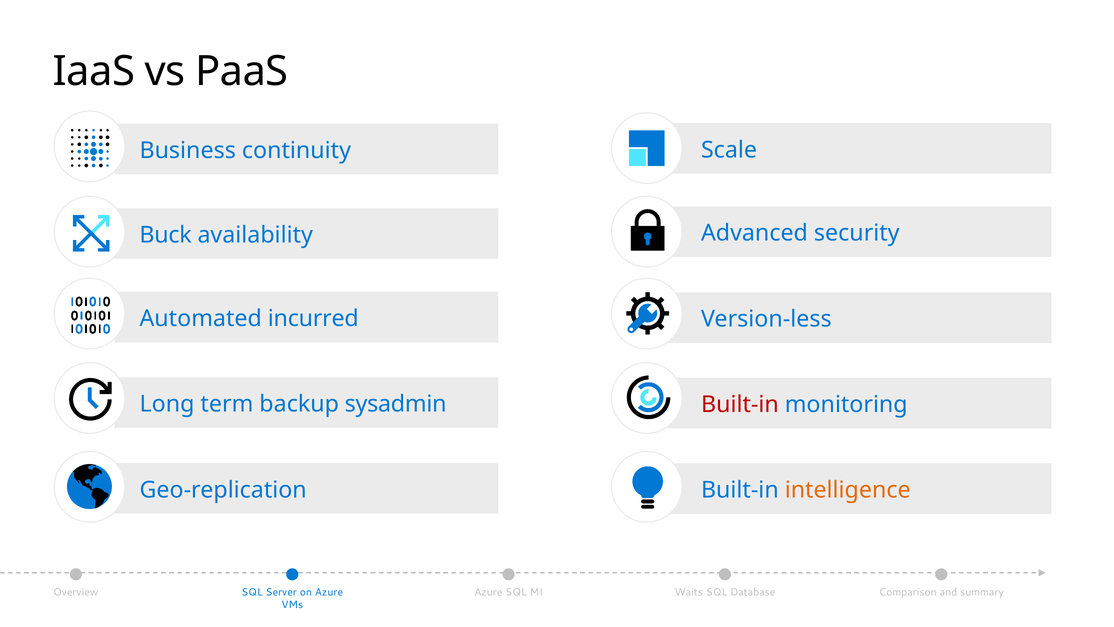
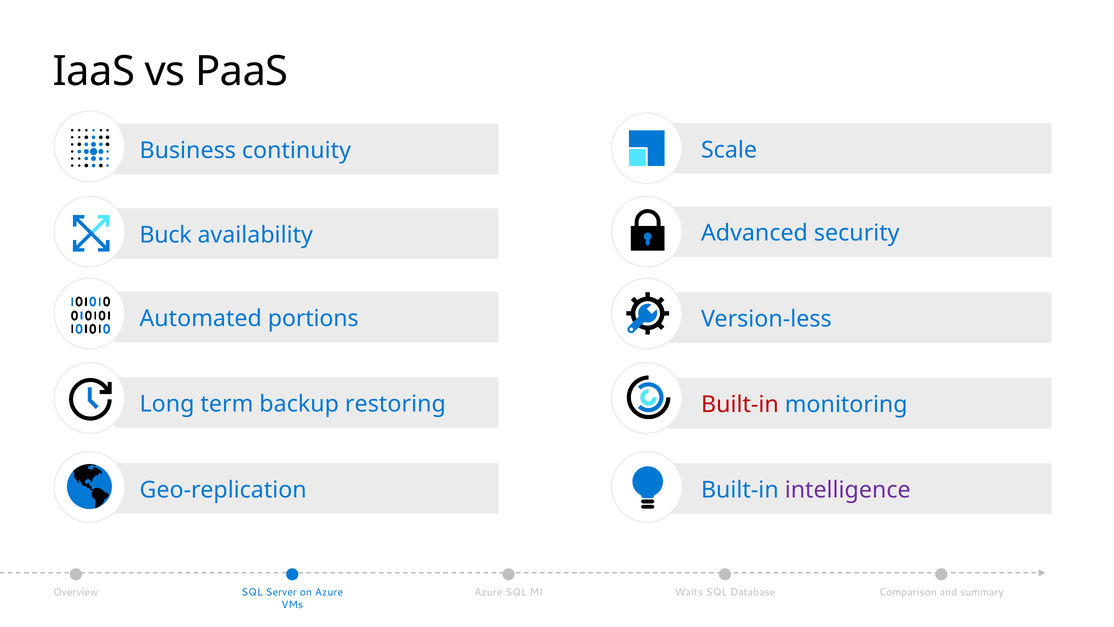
incurred: incurred -> portions
sysadmin: sysadmin -> restoring
intelligence colour: orange -> purple
